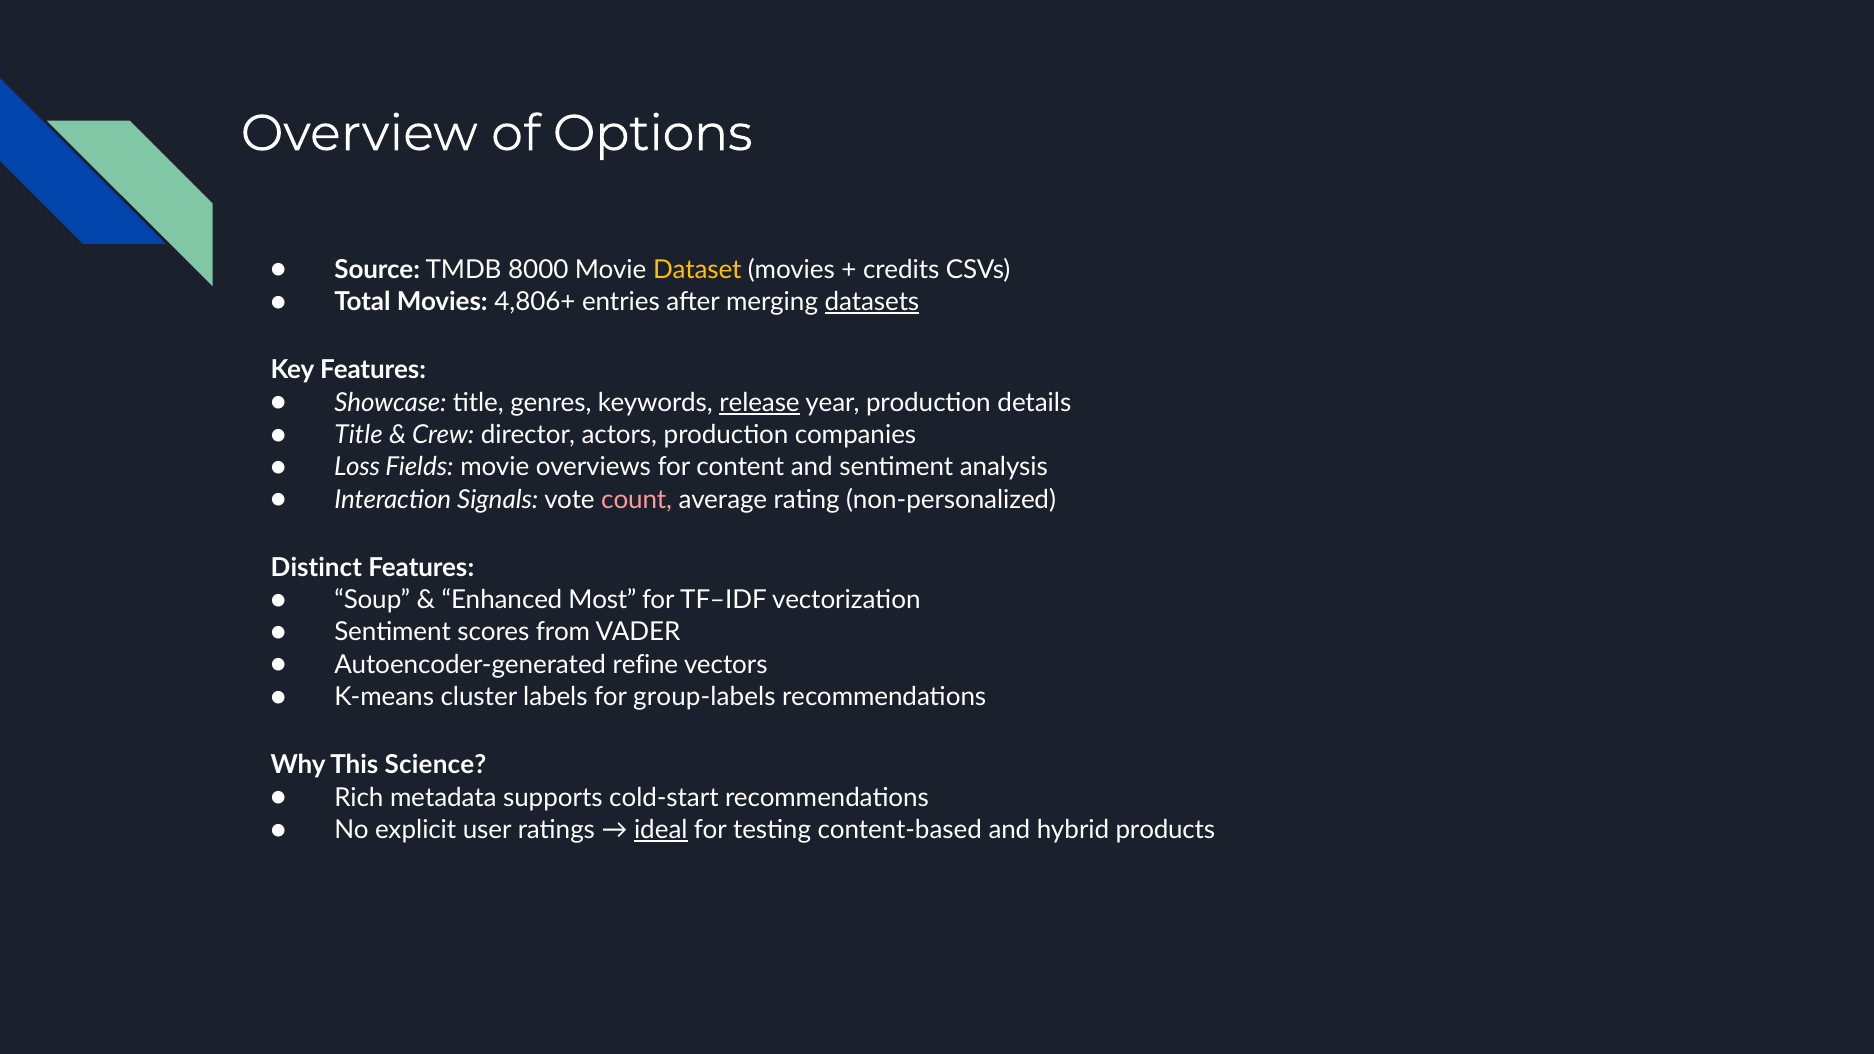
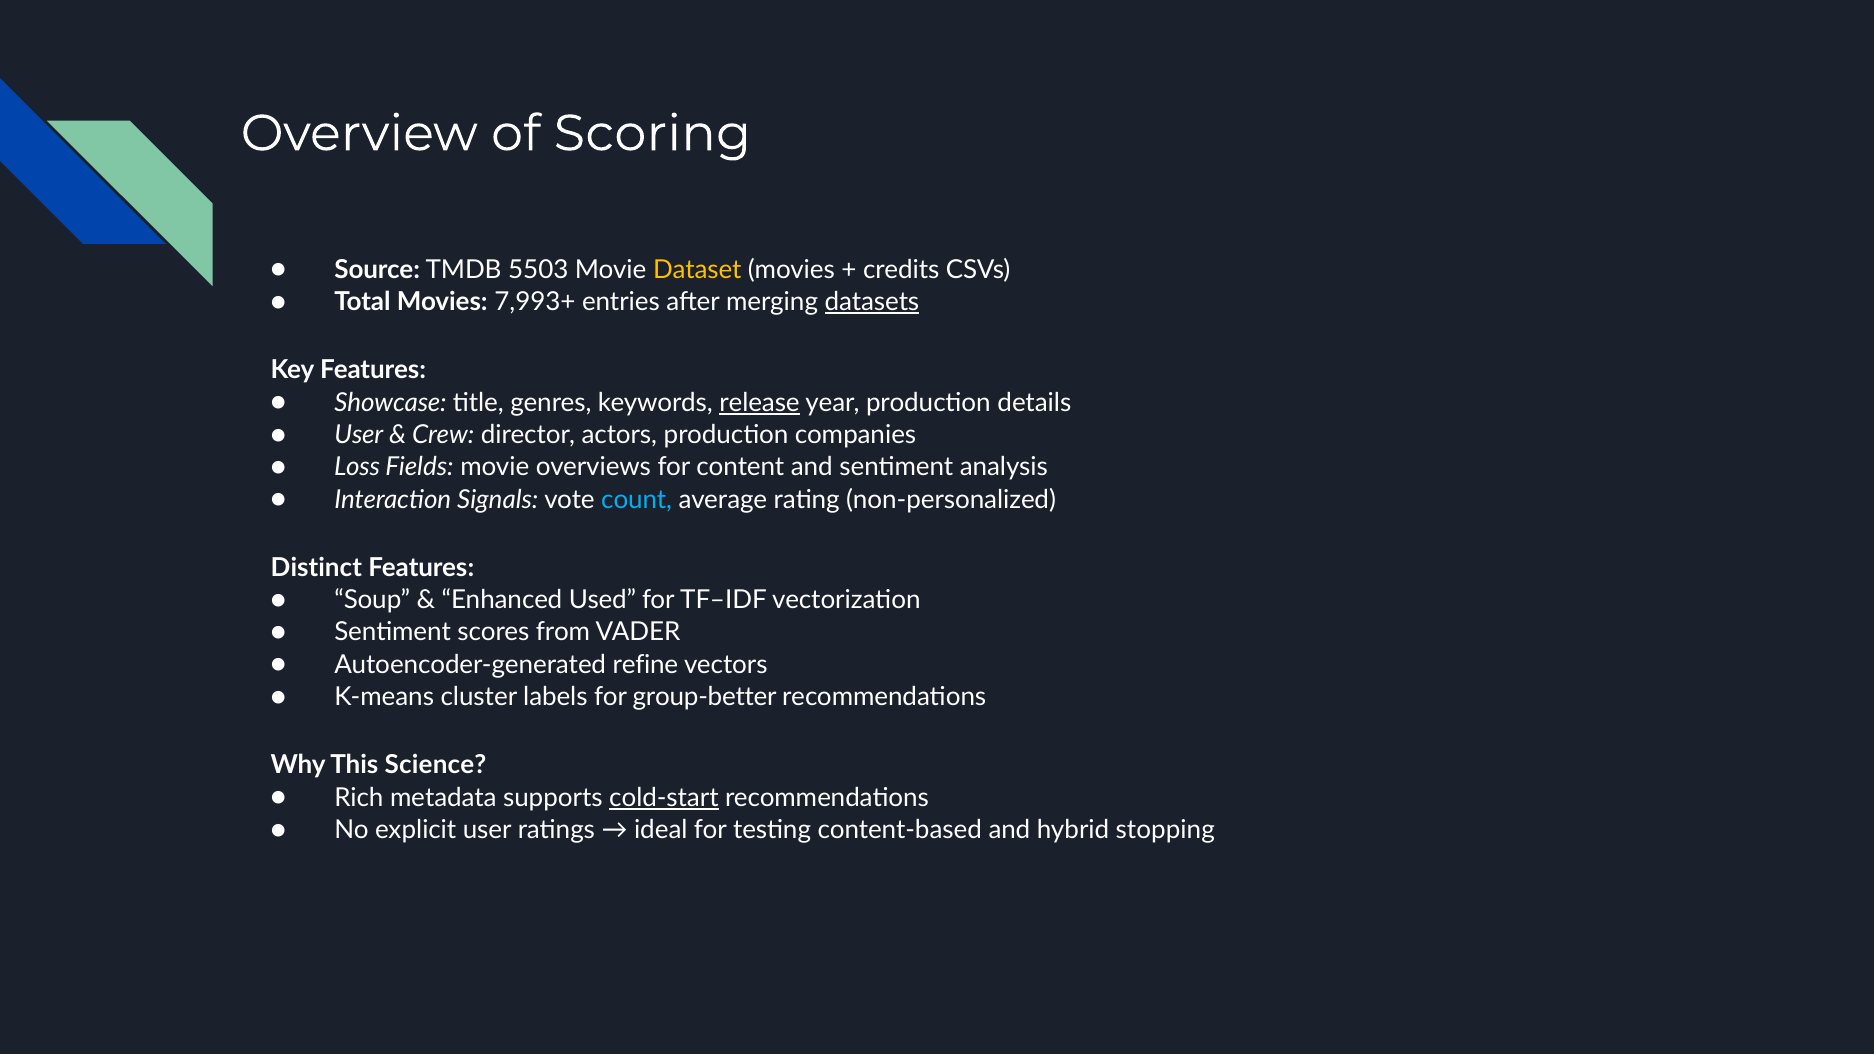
Options: Options -> Scoring
8000: 8000 -> 5503
4,806+: 4,806+ -> 7,993+
Title at (359, 435): Title -> User
count colour: pink -> light blue
Most: Most -> Used
group-labels: group-labels -> group-better
cold-start underline: none -> present
ideal underline: present -> none
products: products -> stopping
